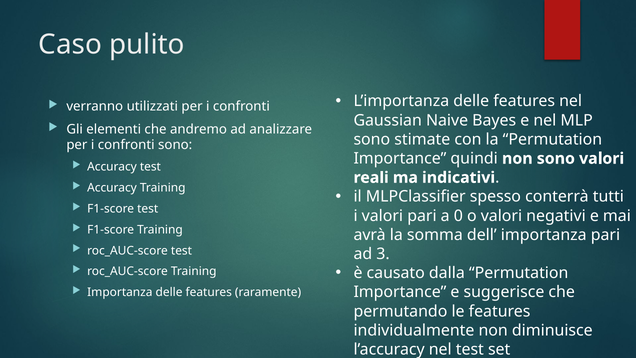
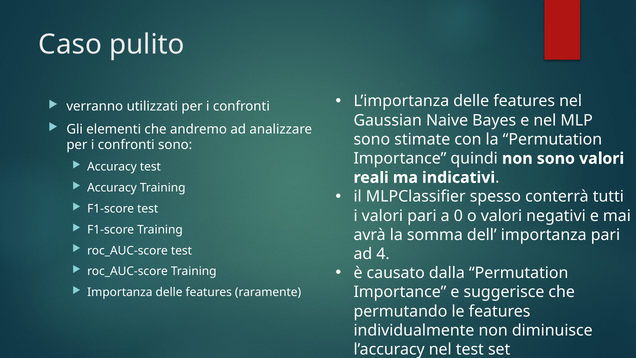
3: 3 -> 4
